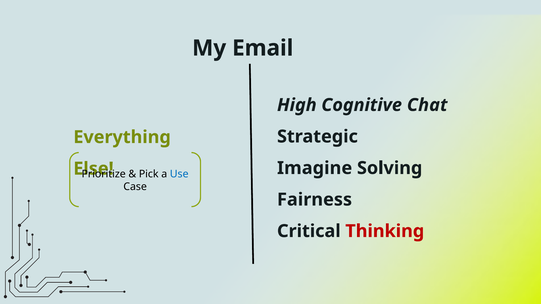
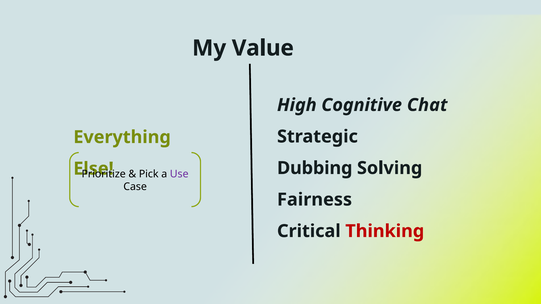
Email: Email -> Value
Imagine: Imagine -> Dubbing
Use colour: blue -> purple
